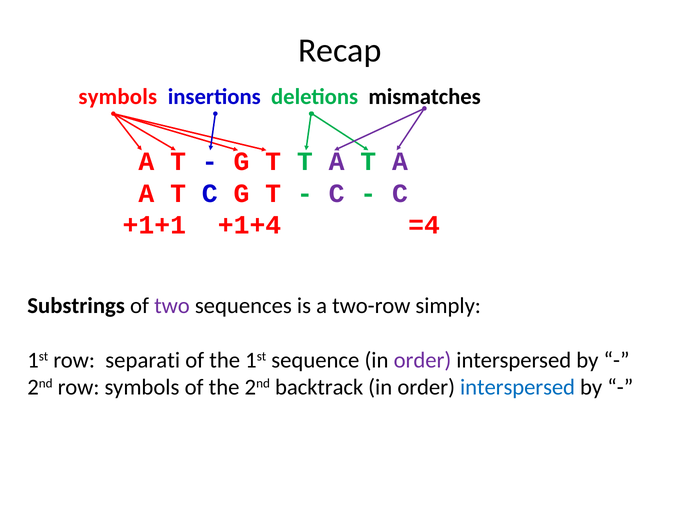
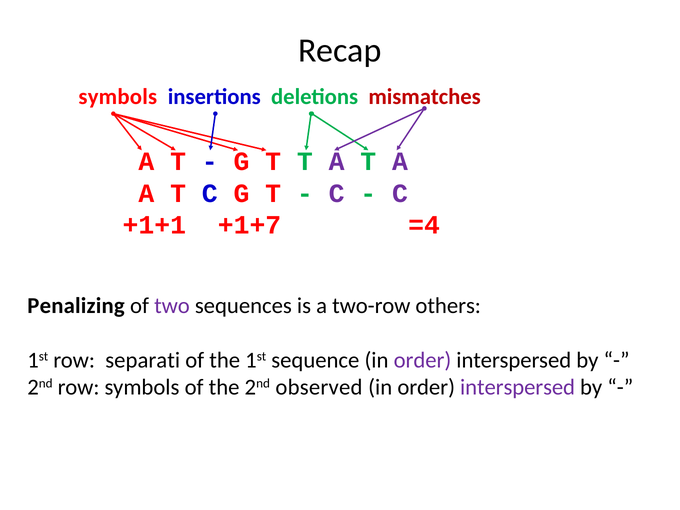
mismatches colour: black -> red
+1+4: +1+4 -> +1+7
Substrings: Substrings -> Penalizing
simply: simply -> others
backtrack: backtrack -> observed
interspersed at (518, 387) colour: blue -> purple
